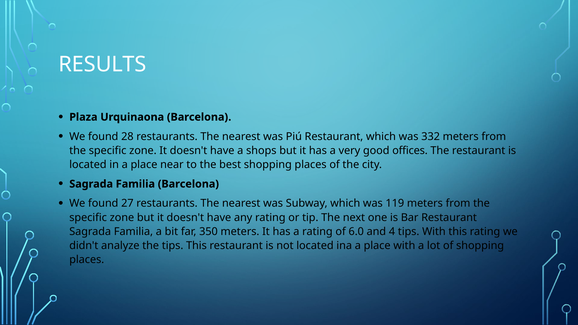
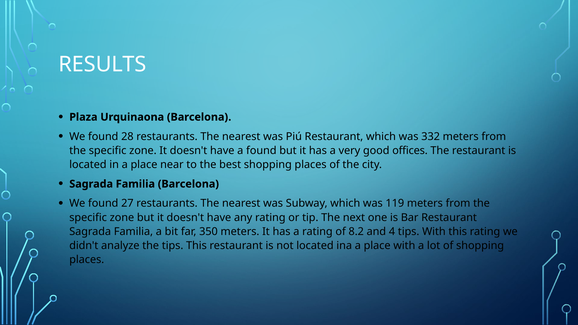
a shops: shops -> found
6.0: 6.0 -> 8.2
